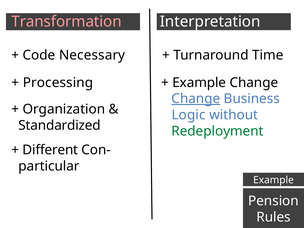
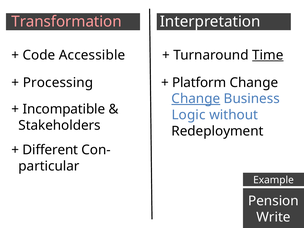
Necessary: Necessary -> Accessible
Time underline: none -> present
Example at (199, 83): Example -> Platform
Organization: Organization -> Incompatible
Standardized: Standardized -> Stakeholders
Redeployment colour: green -> black
Rules: Rules -> Write
